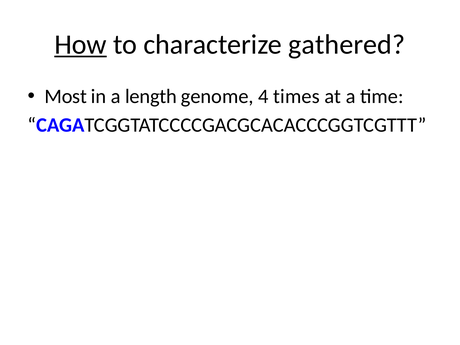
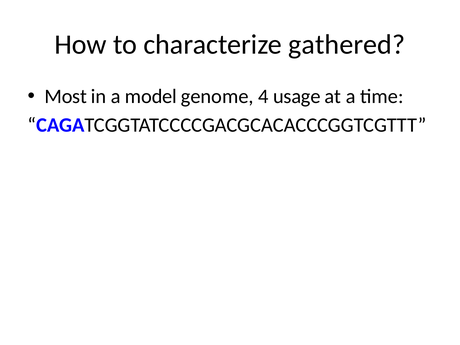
How underline: present -> none
length: length -> model
times: times -> usage
